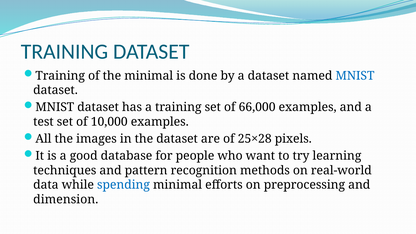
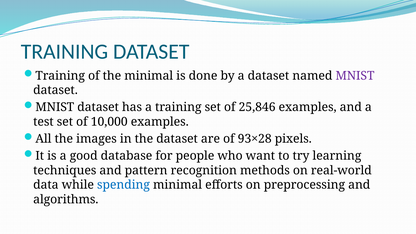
MNIST at (355, 76) colour: blue -> purple
66,000: 66,000 -> 25,846
25×28: 25×28 -> 93×28
dimension: dimension -> algorithms
